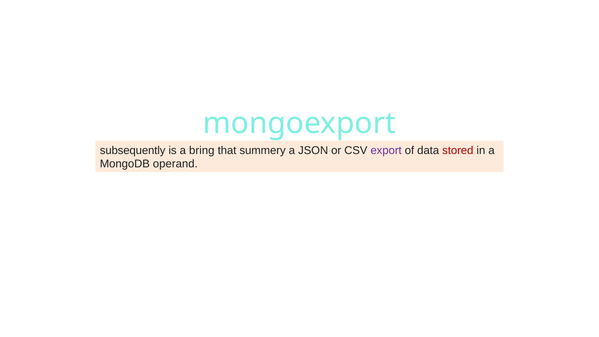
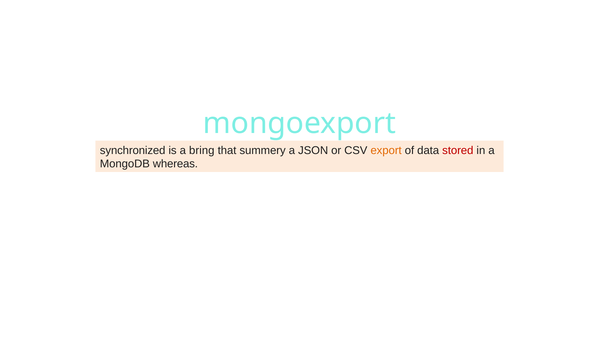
subsequently: subsequently -> synchronized
export colour: purple -> orange
operand: operand -> whereas
